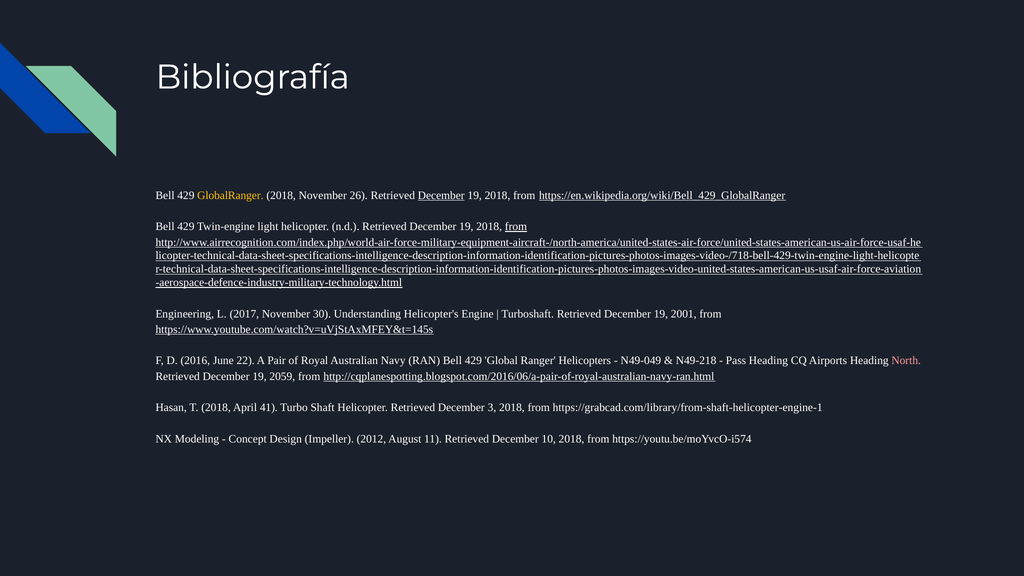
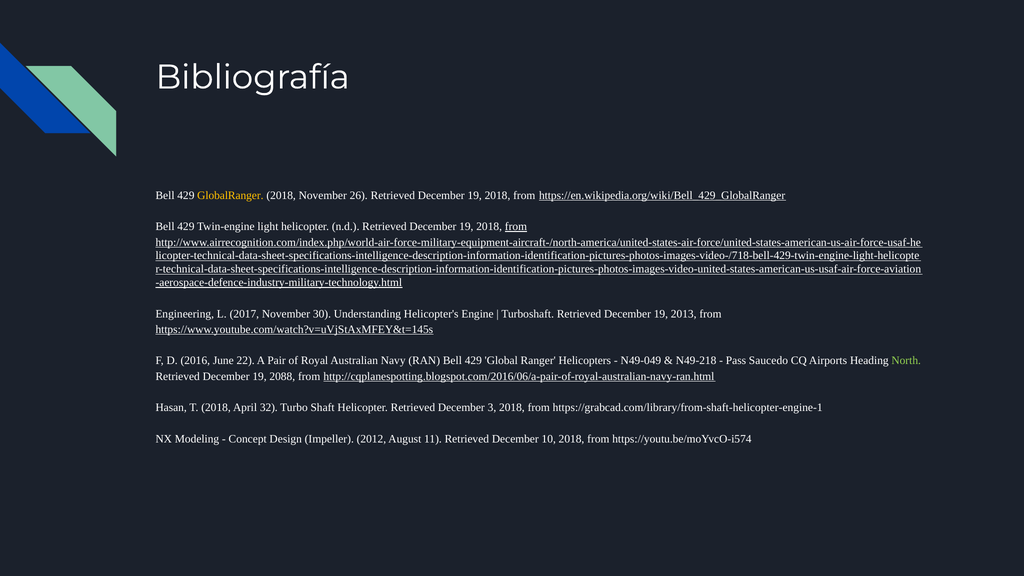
December at (441, 195) underline: present -> none
2001: 2001 -> 2013
Pass Heading: Heading -> Saucedo
North colour: pink -> light green
2059: 2059 -> 2088
41: 41 -> 32
